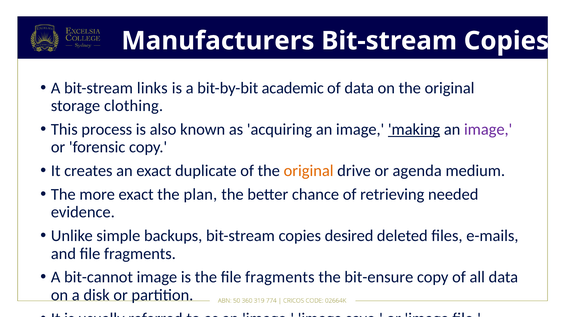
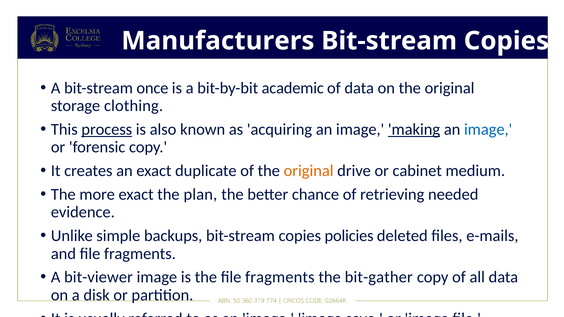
links: links -> once
process underline: none -> present
image at (488, 130) colour: purple -> blue
agenda: agenda -> cabinet
desired: desired -> policies
bit-cannot: bit-cannot -> bit-viewer
bit-ensure: bit-ensure -> bit-gather
